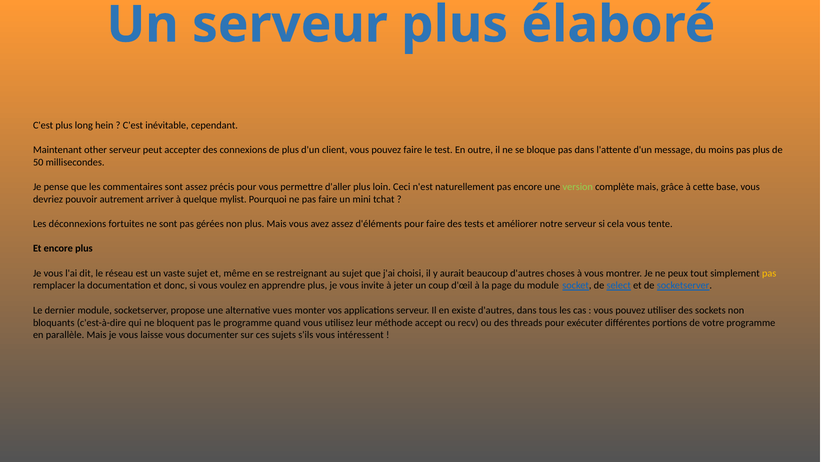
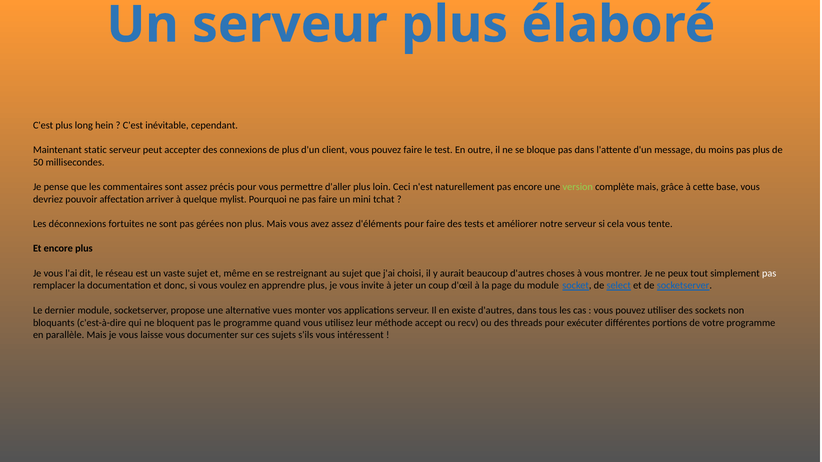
other: other -> static
autrement: autrement -> affectation
pas at (769, 273) colour: yellow -> white
